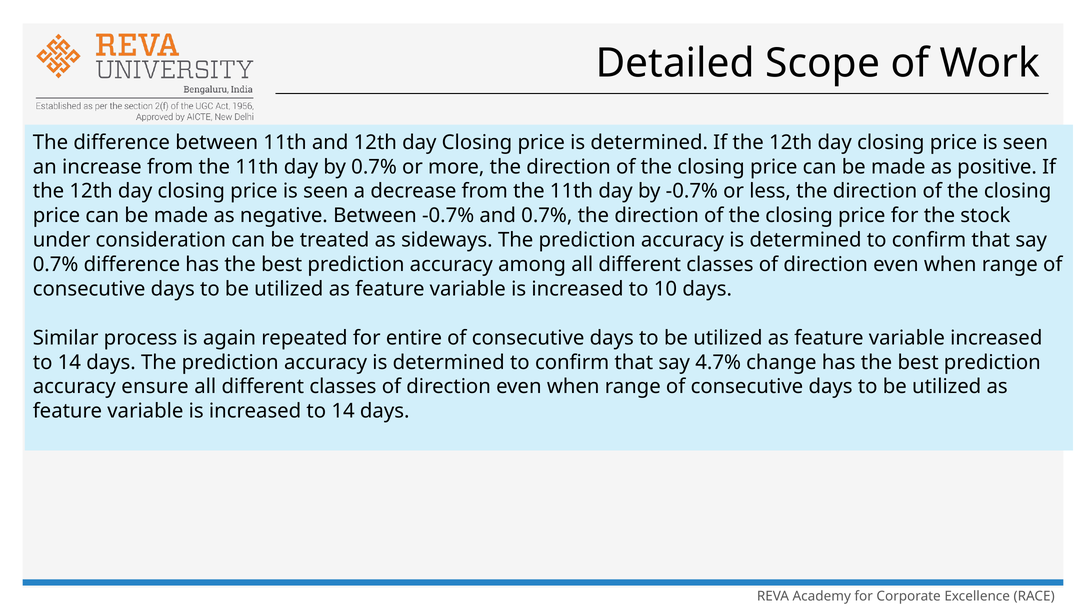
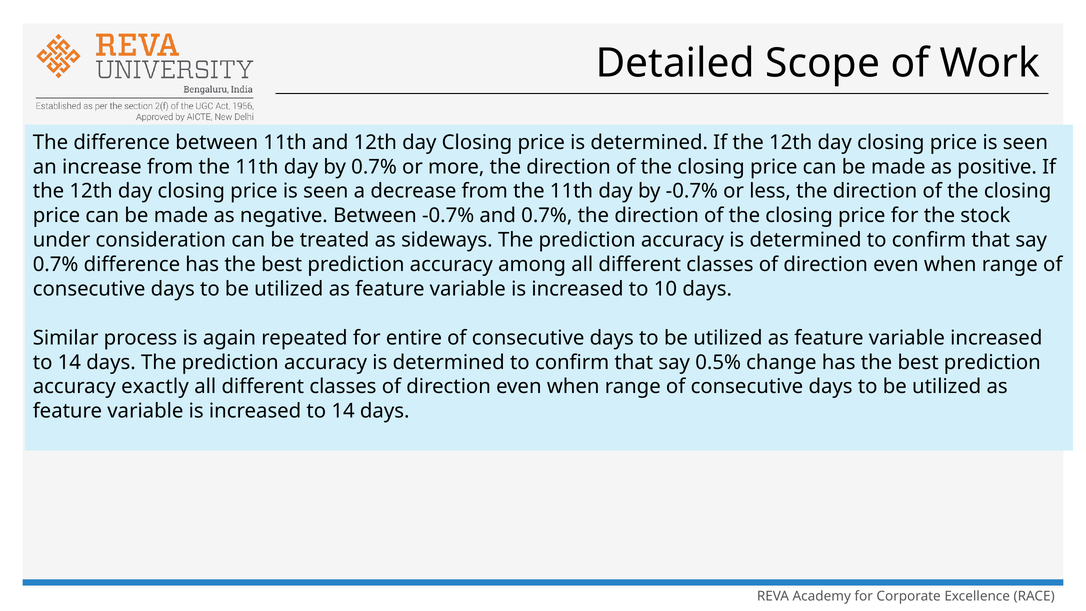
4.7%: 4.7% -> 0.5%
ensure: ensure -> exactly
